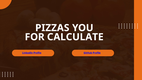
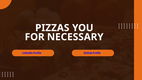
CALCULATE: CALCULATE -> NECESSARY
